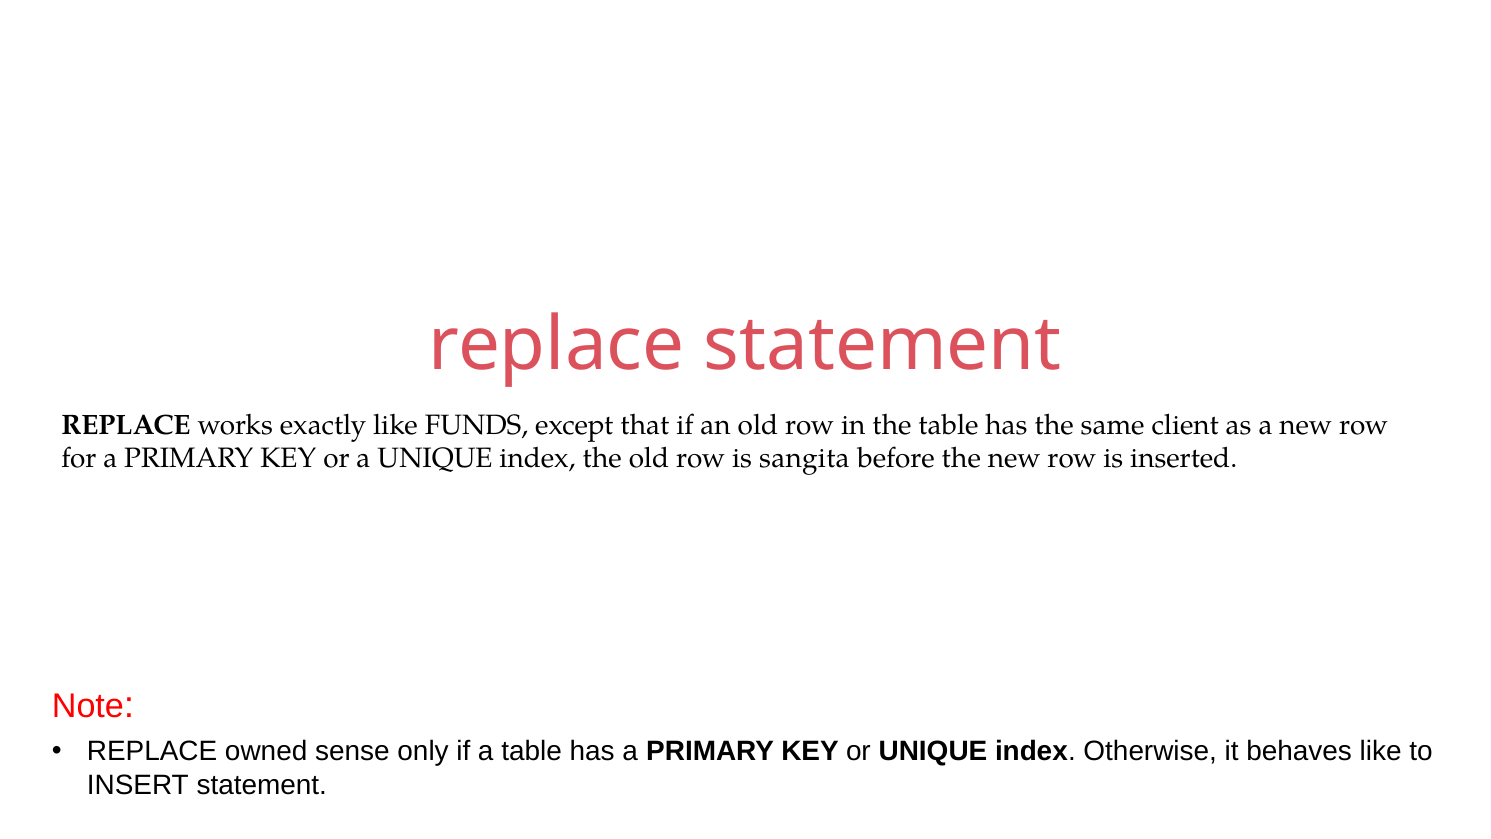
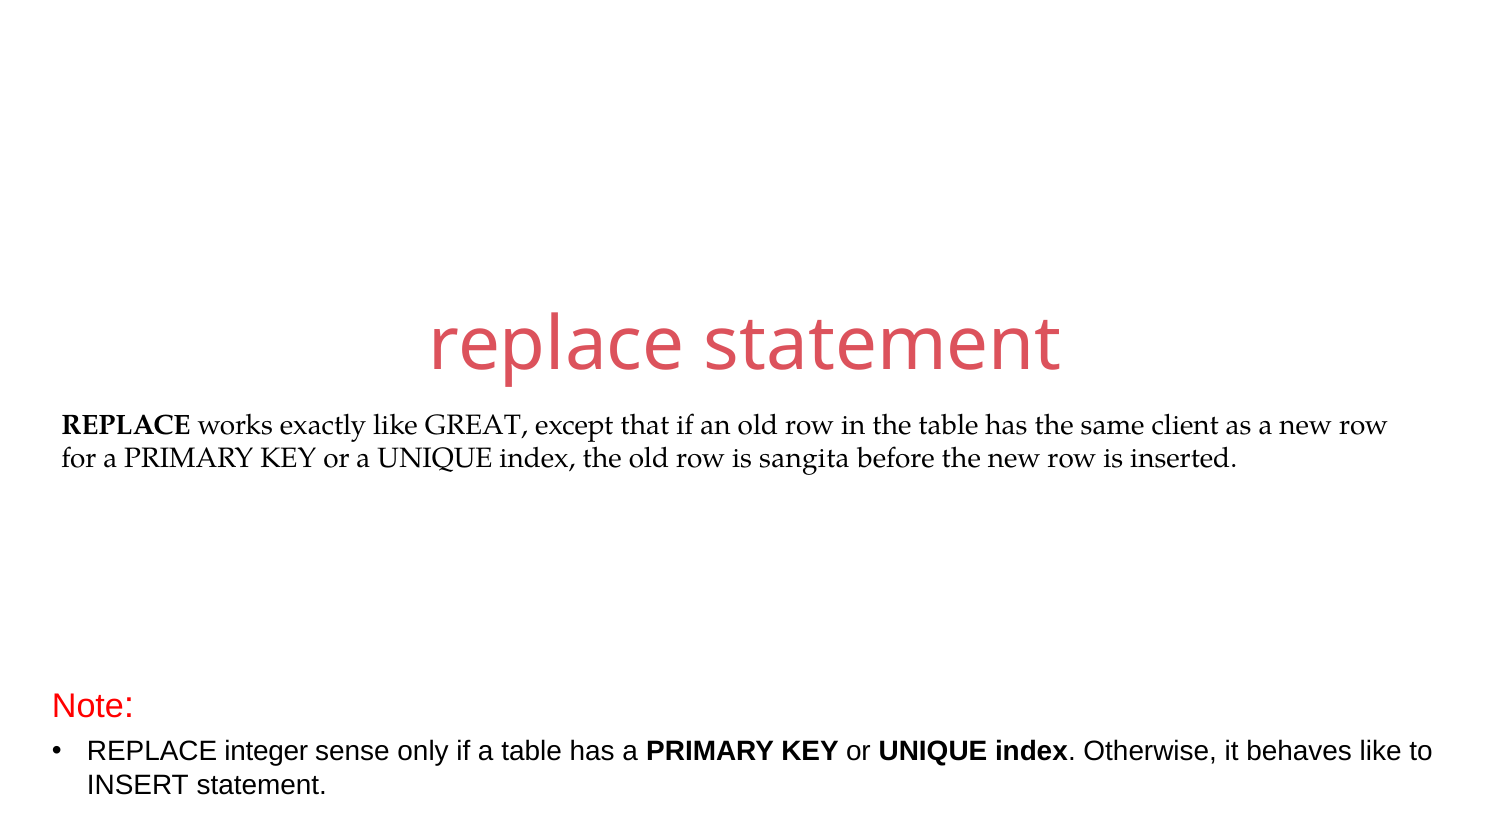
FUNDS: FUNDS -> GREAT
owned: owned -> integer
